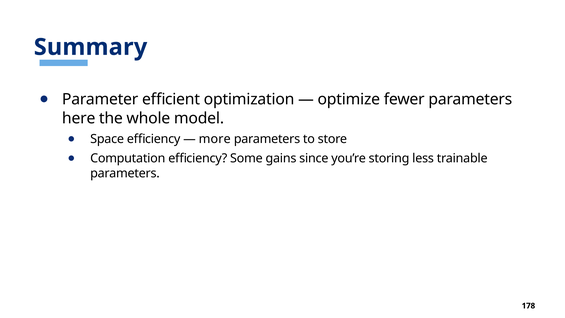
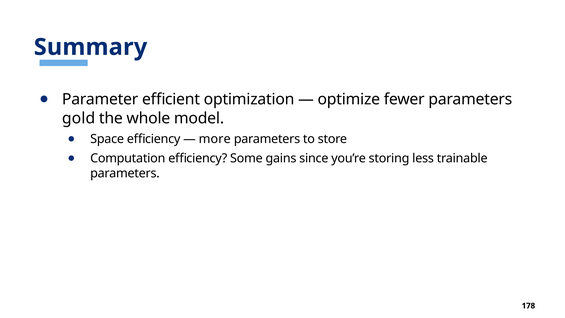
here: here -> gold
